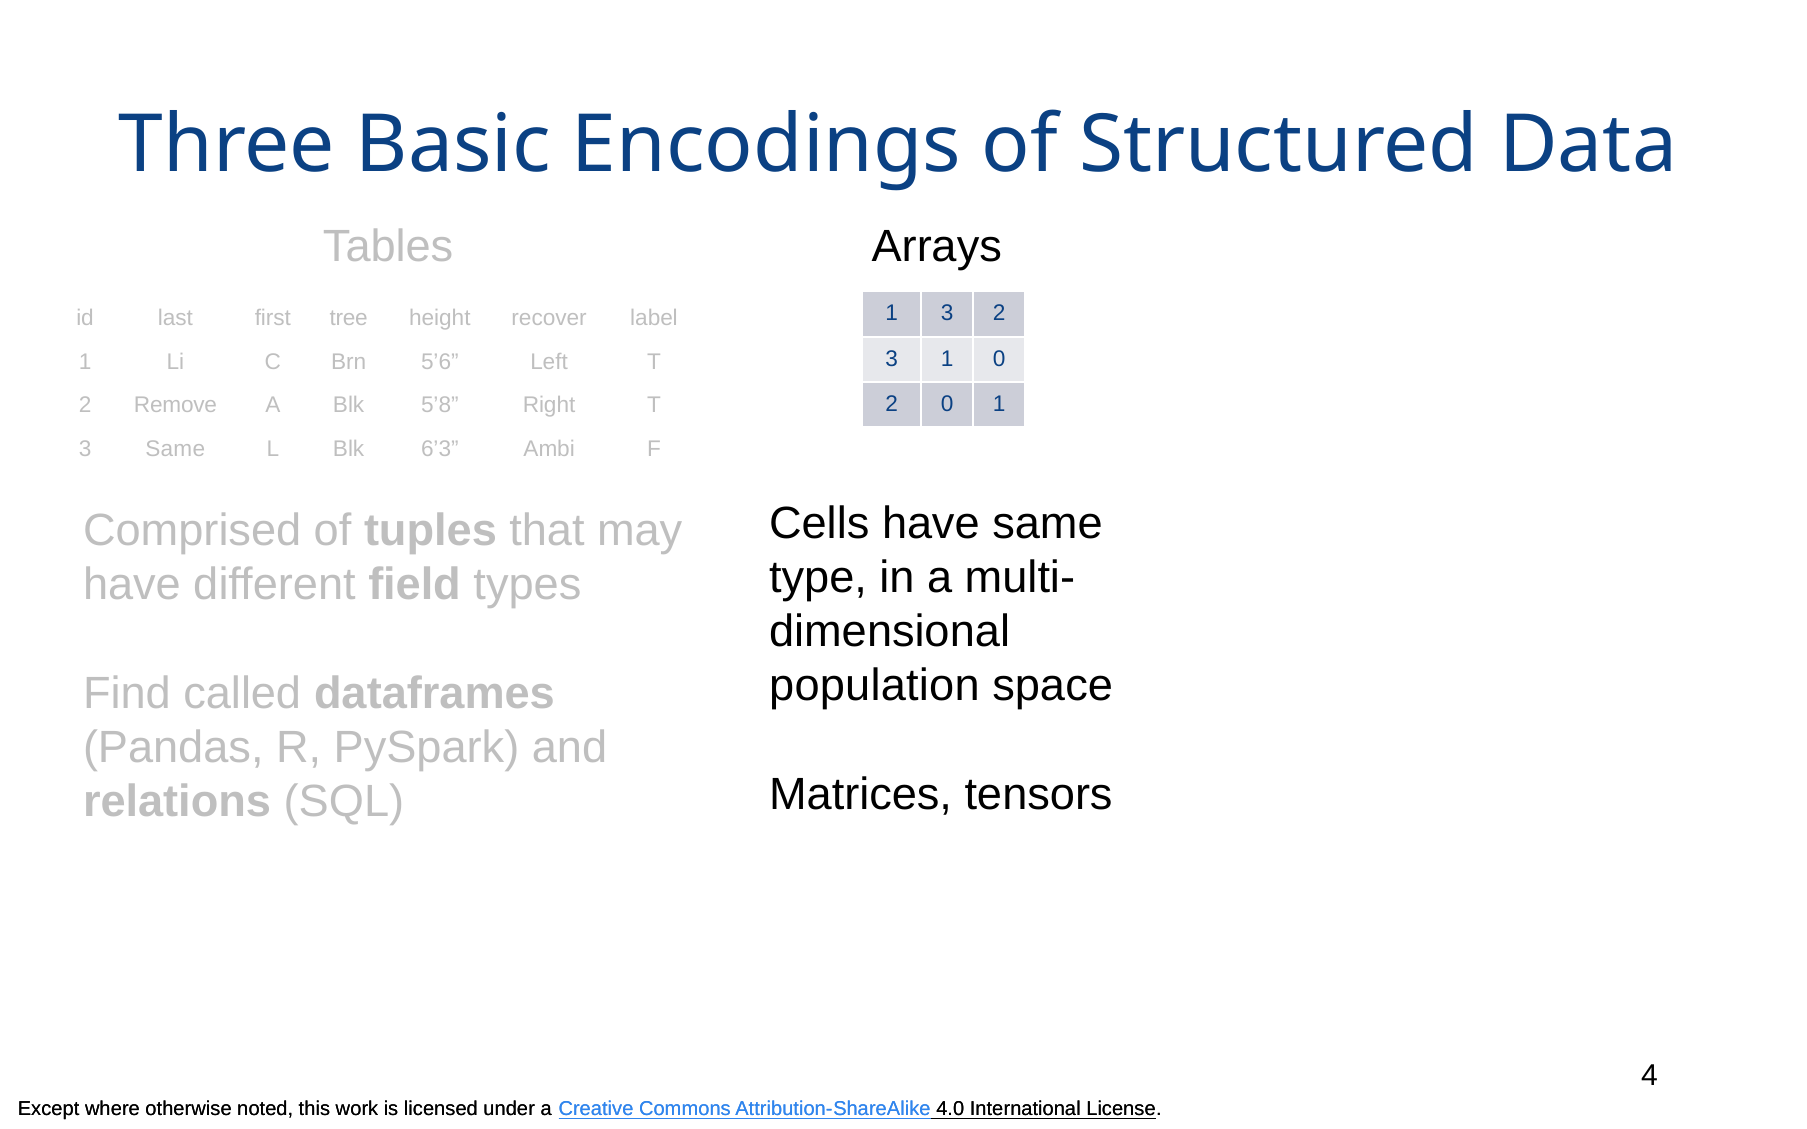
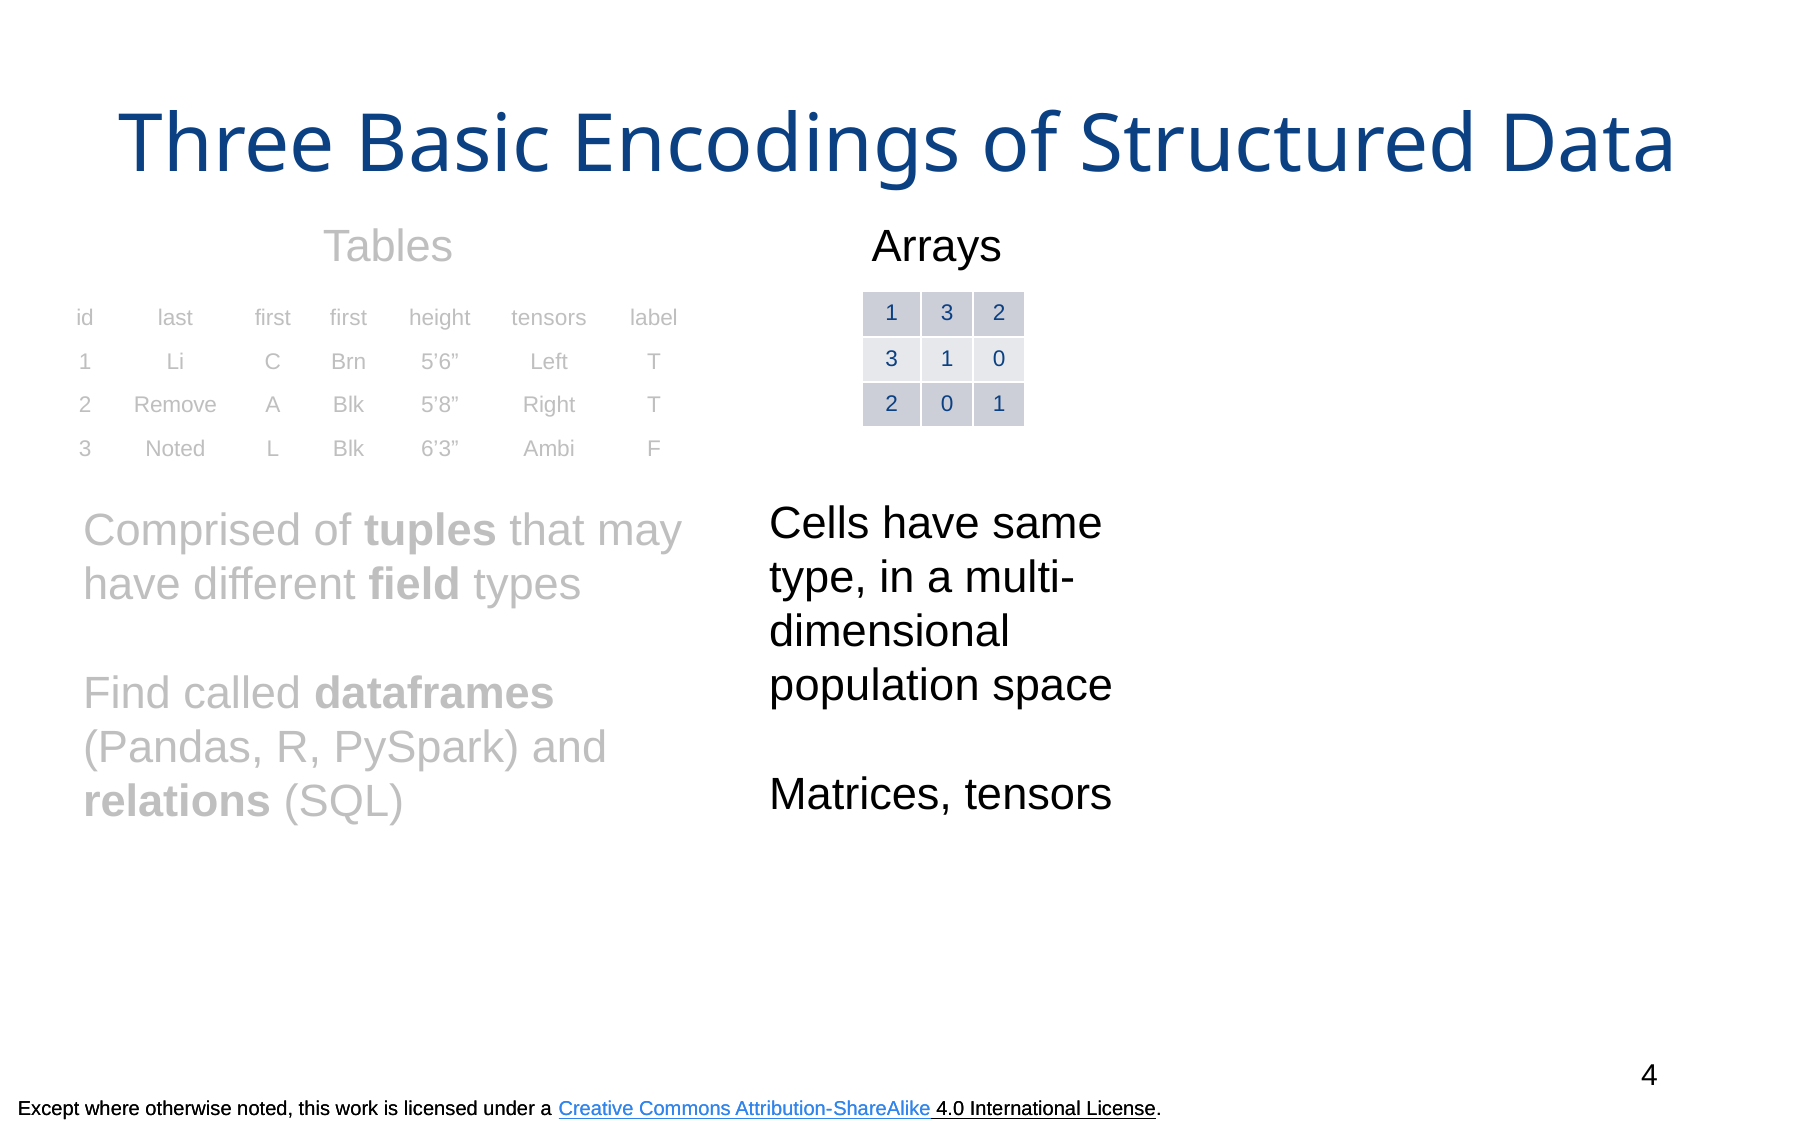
first tree: tree -> first
height recover: recover -> tensors
3 Same: Same -> Noted
